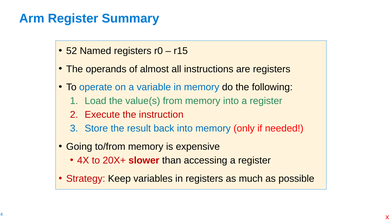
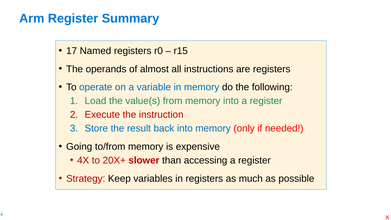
52: 52 -> 17
